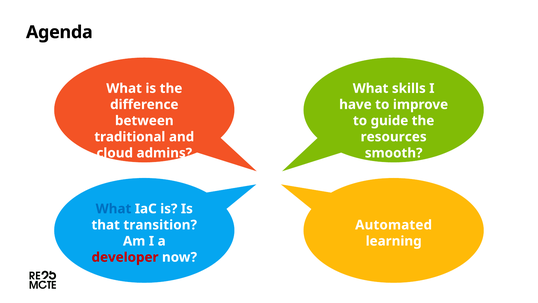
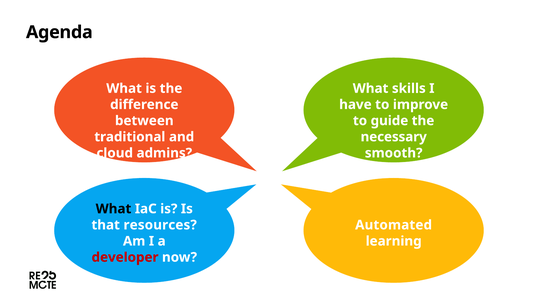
resources: resources -> necessary
What at (114, 209) colour: blue -> black
transition: transition -> resources
